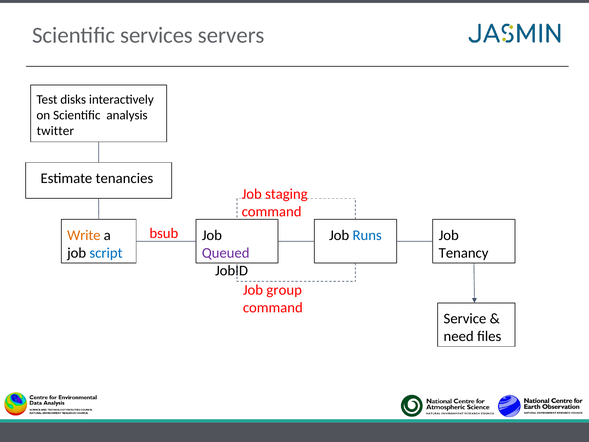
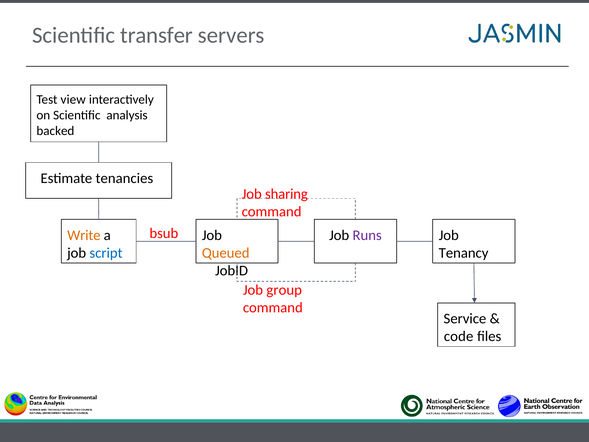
services: services -> transfer
disks: disks -> view
twitter: twitter -> backed
staging: staging -> sharing
Runs colour: blue -> purple
Queued colour: purple -> orange
need: need -> code
